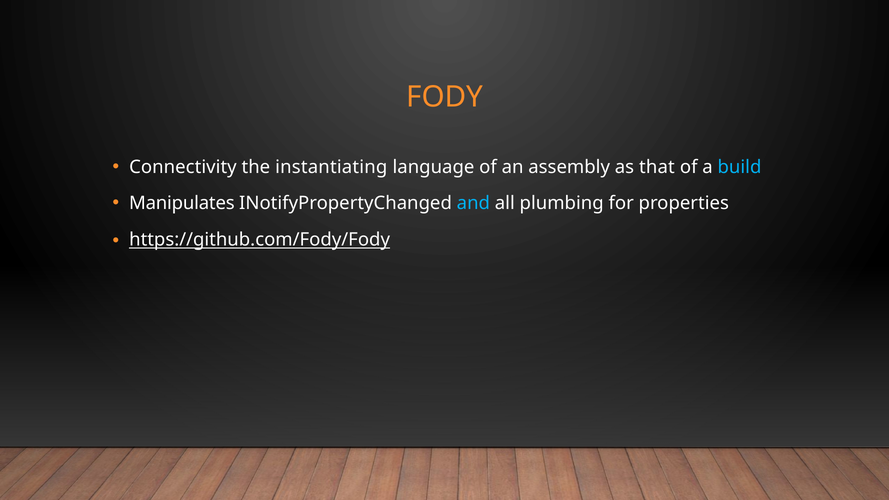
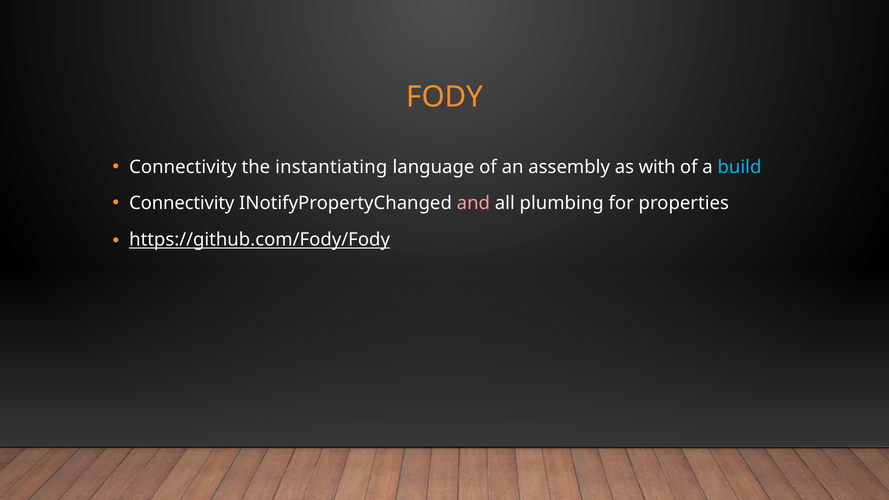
that: that -> with
Manipulates at (182, 203): Manipulates -> Connectivity
and colour: light blue -> pink
